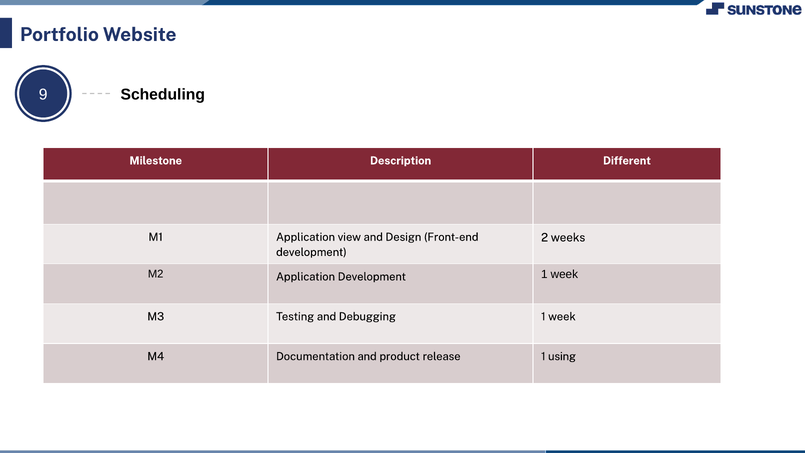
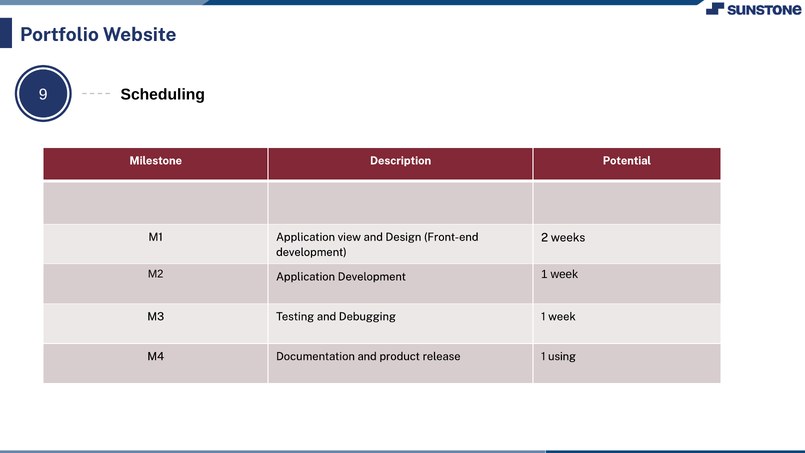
Different: Different -> Potential
